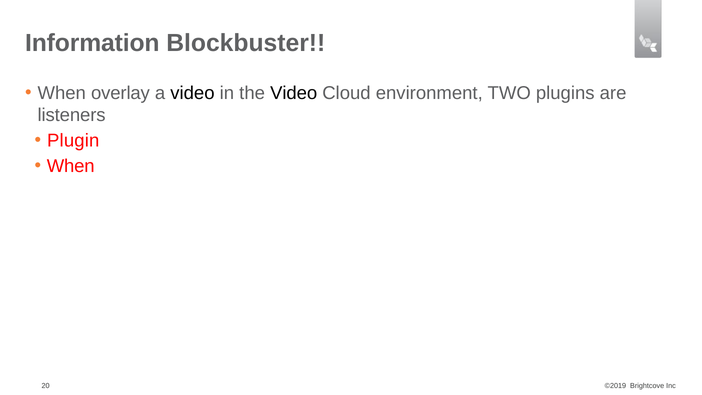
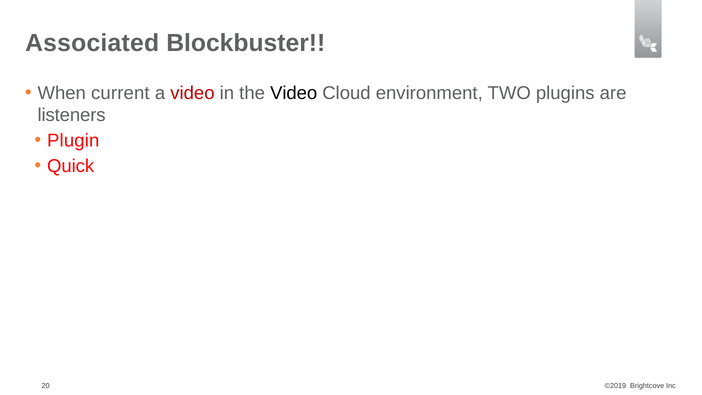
Information: Information -> Associated
overlay: overlay -> current
video at (192, 93) colour: black -> red
When at (71, 166): When -> Quick
